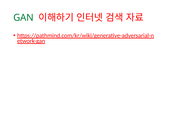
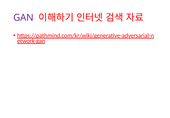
GAN colour: green -> purple
